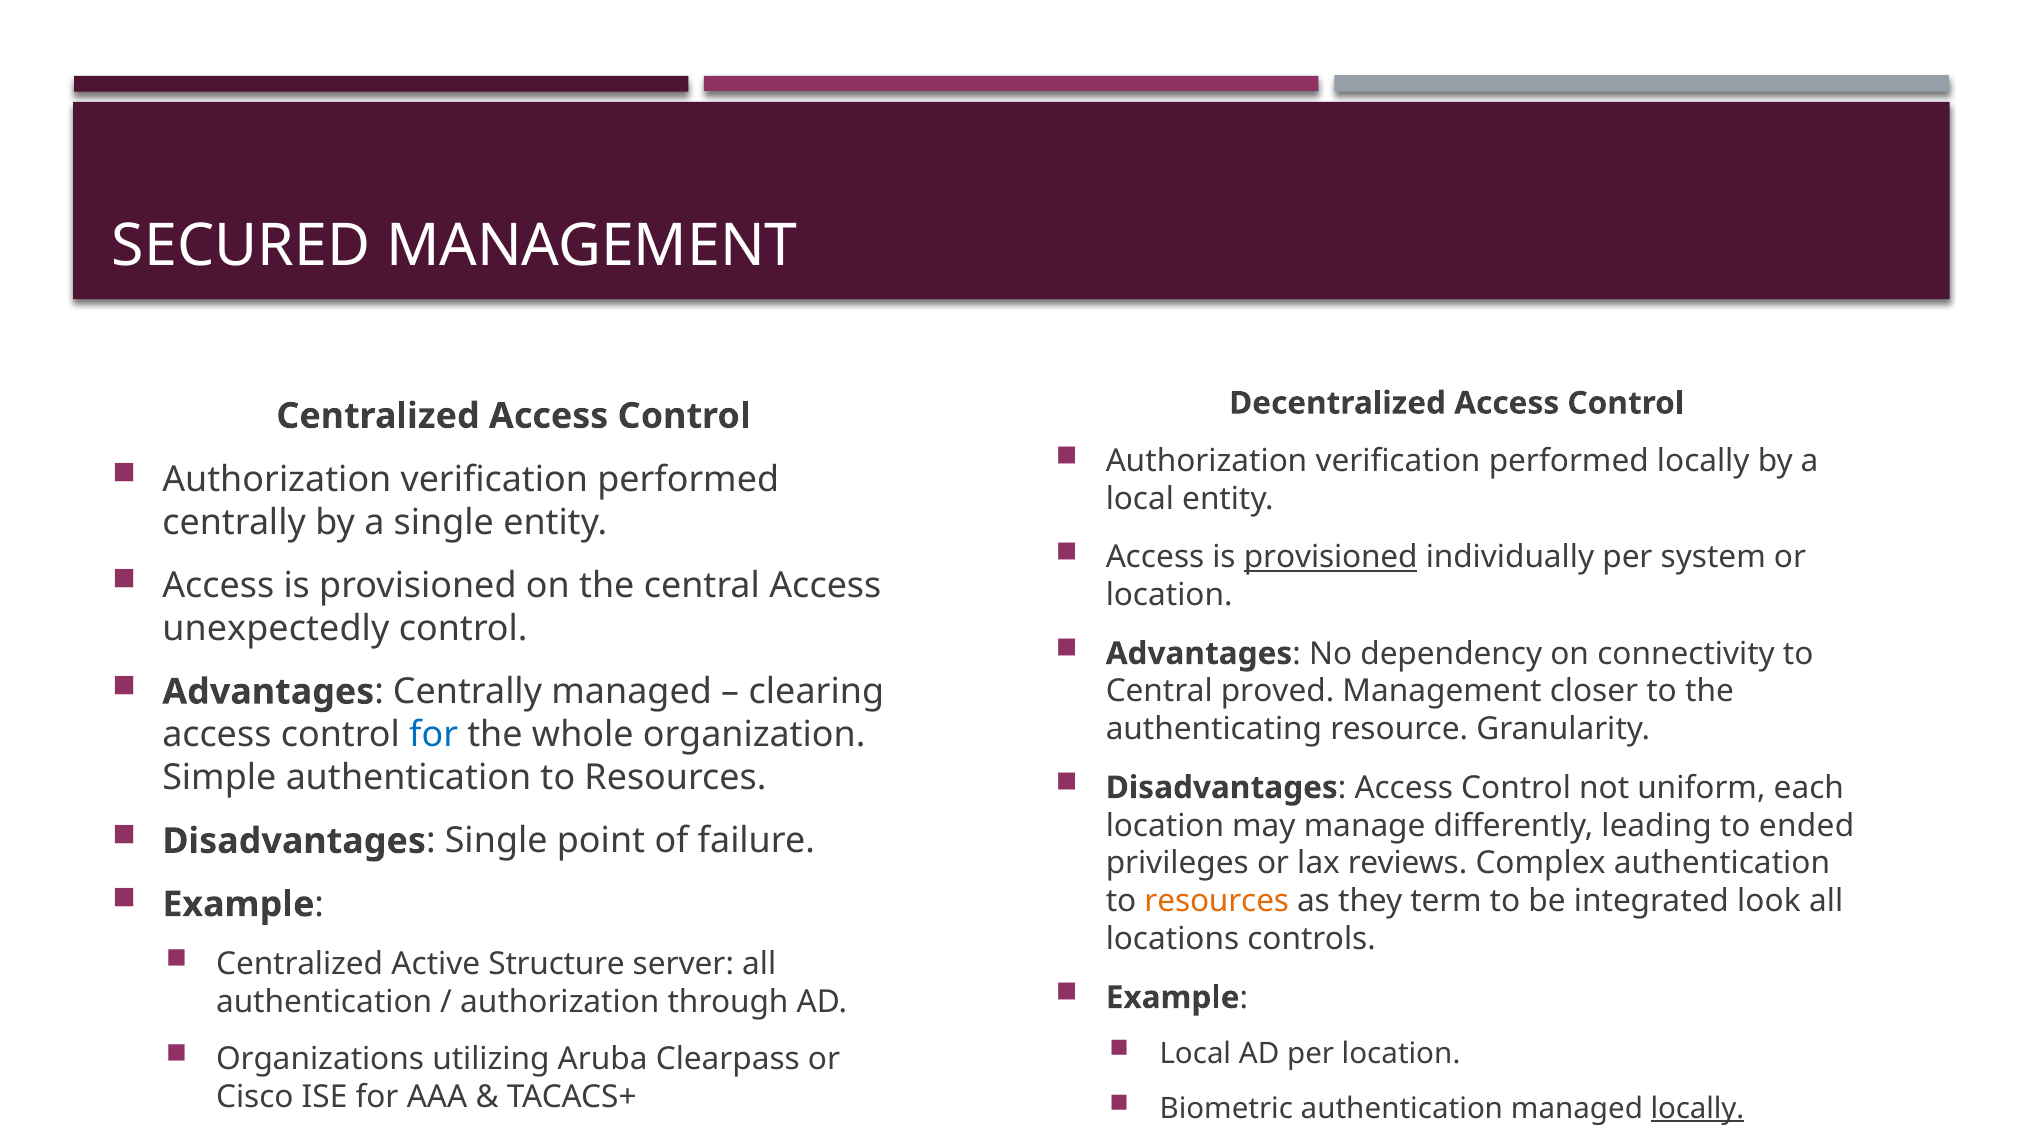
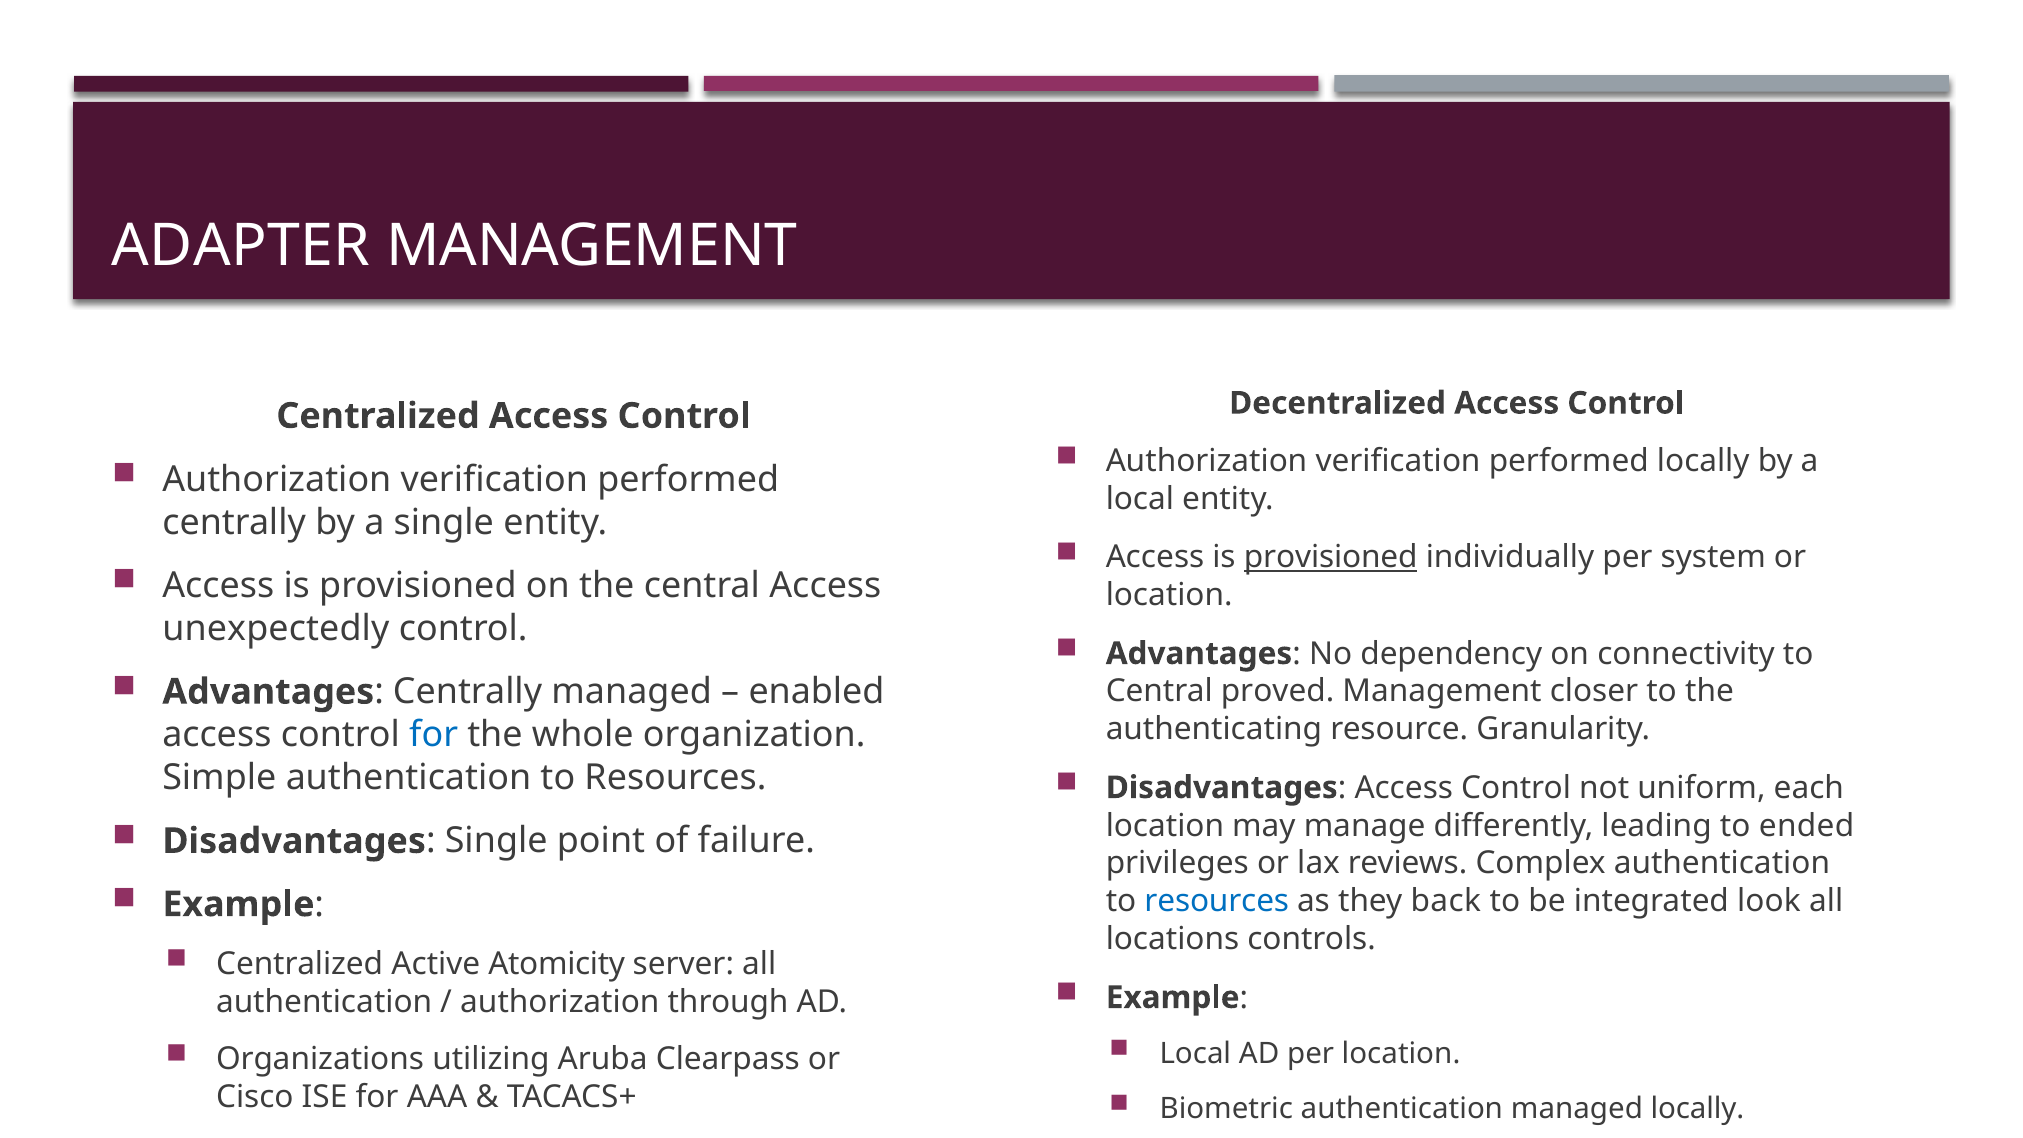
SECURED: SECURED -> ADAPTER
clearing: clearing -> enabled
resources at (1217, 901) colour: orange -> blue
term: term -> back
Structure: Structure -> Atomicity
locally at (1697, 1108) underline: present -> none
